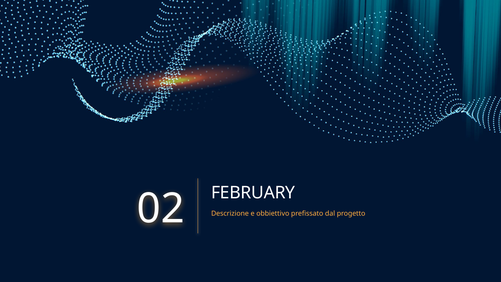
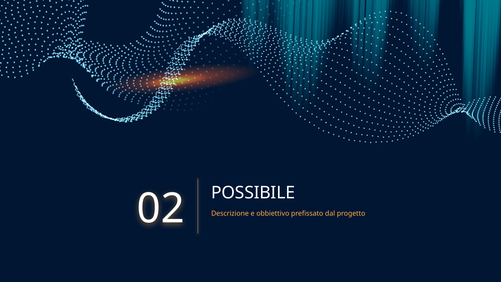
FEBRUARY: FEBRUARY -> POSSIBILE
